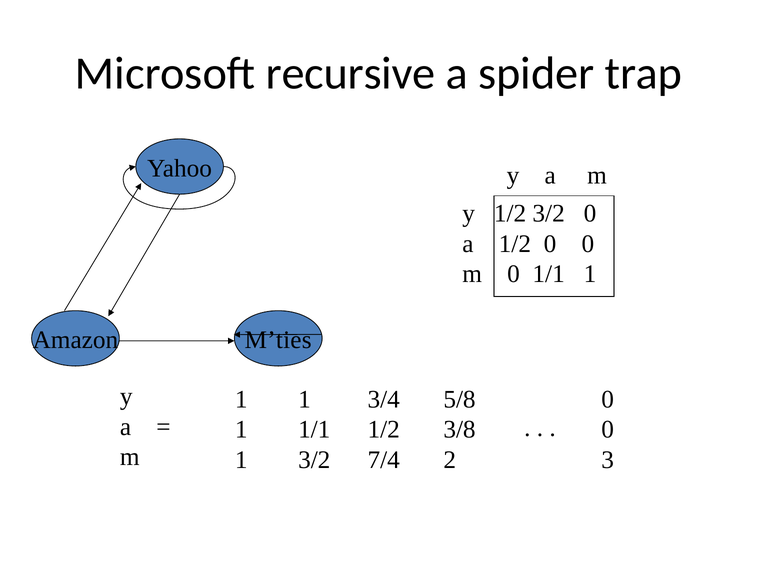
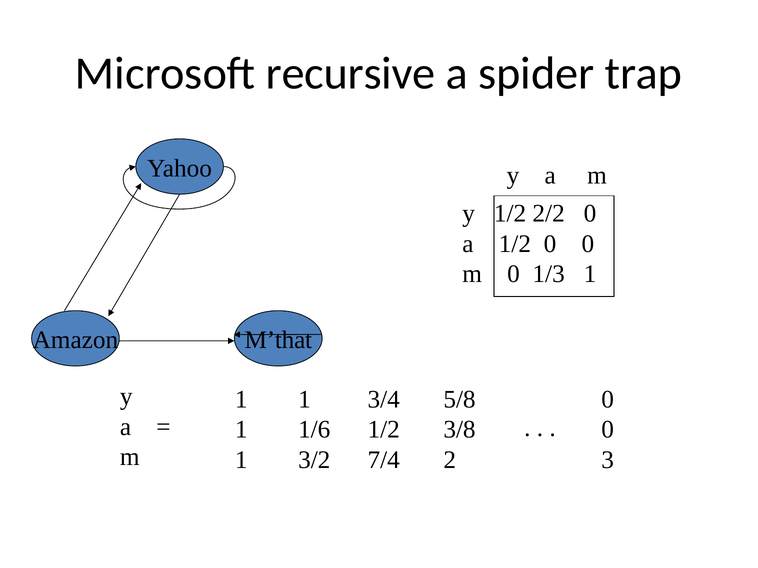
1/2 3/2: 3/2 -> 2/2
0 1/1: 1/1 -> 1/3
M’ties: M’ties -> M’that
1/1 at (314, 430): 1/1 -> 1/6
